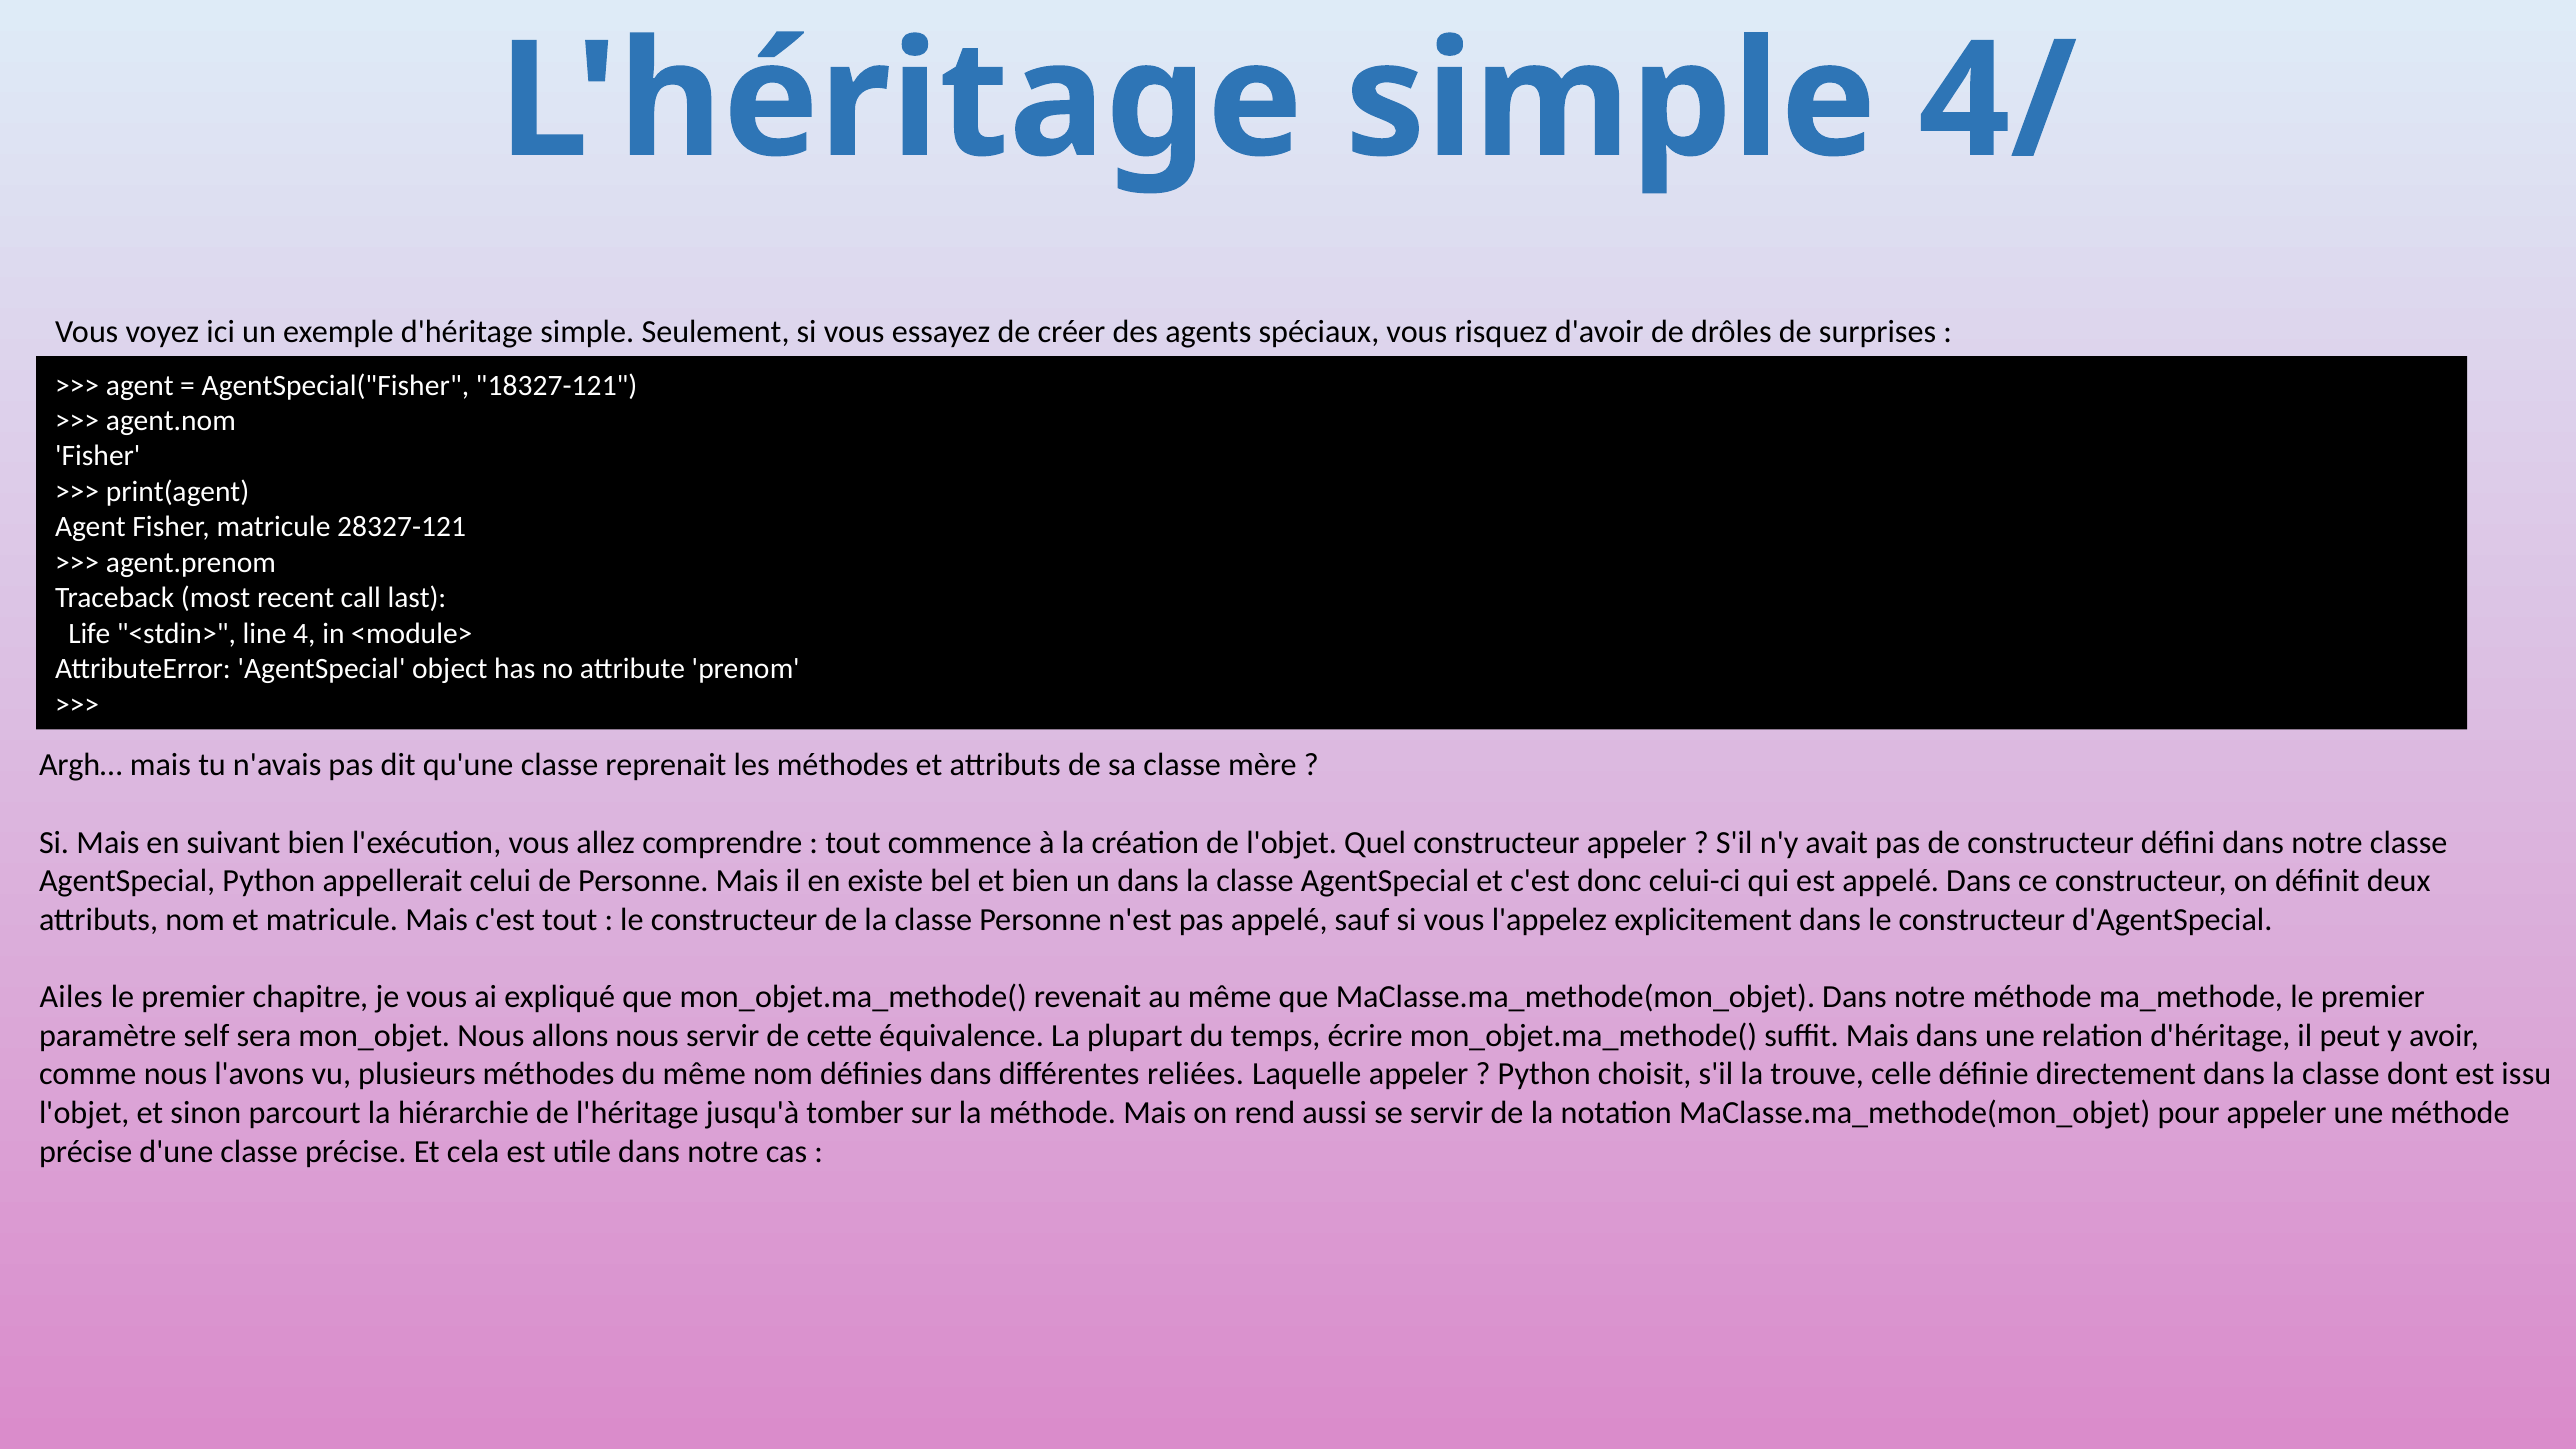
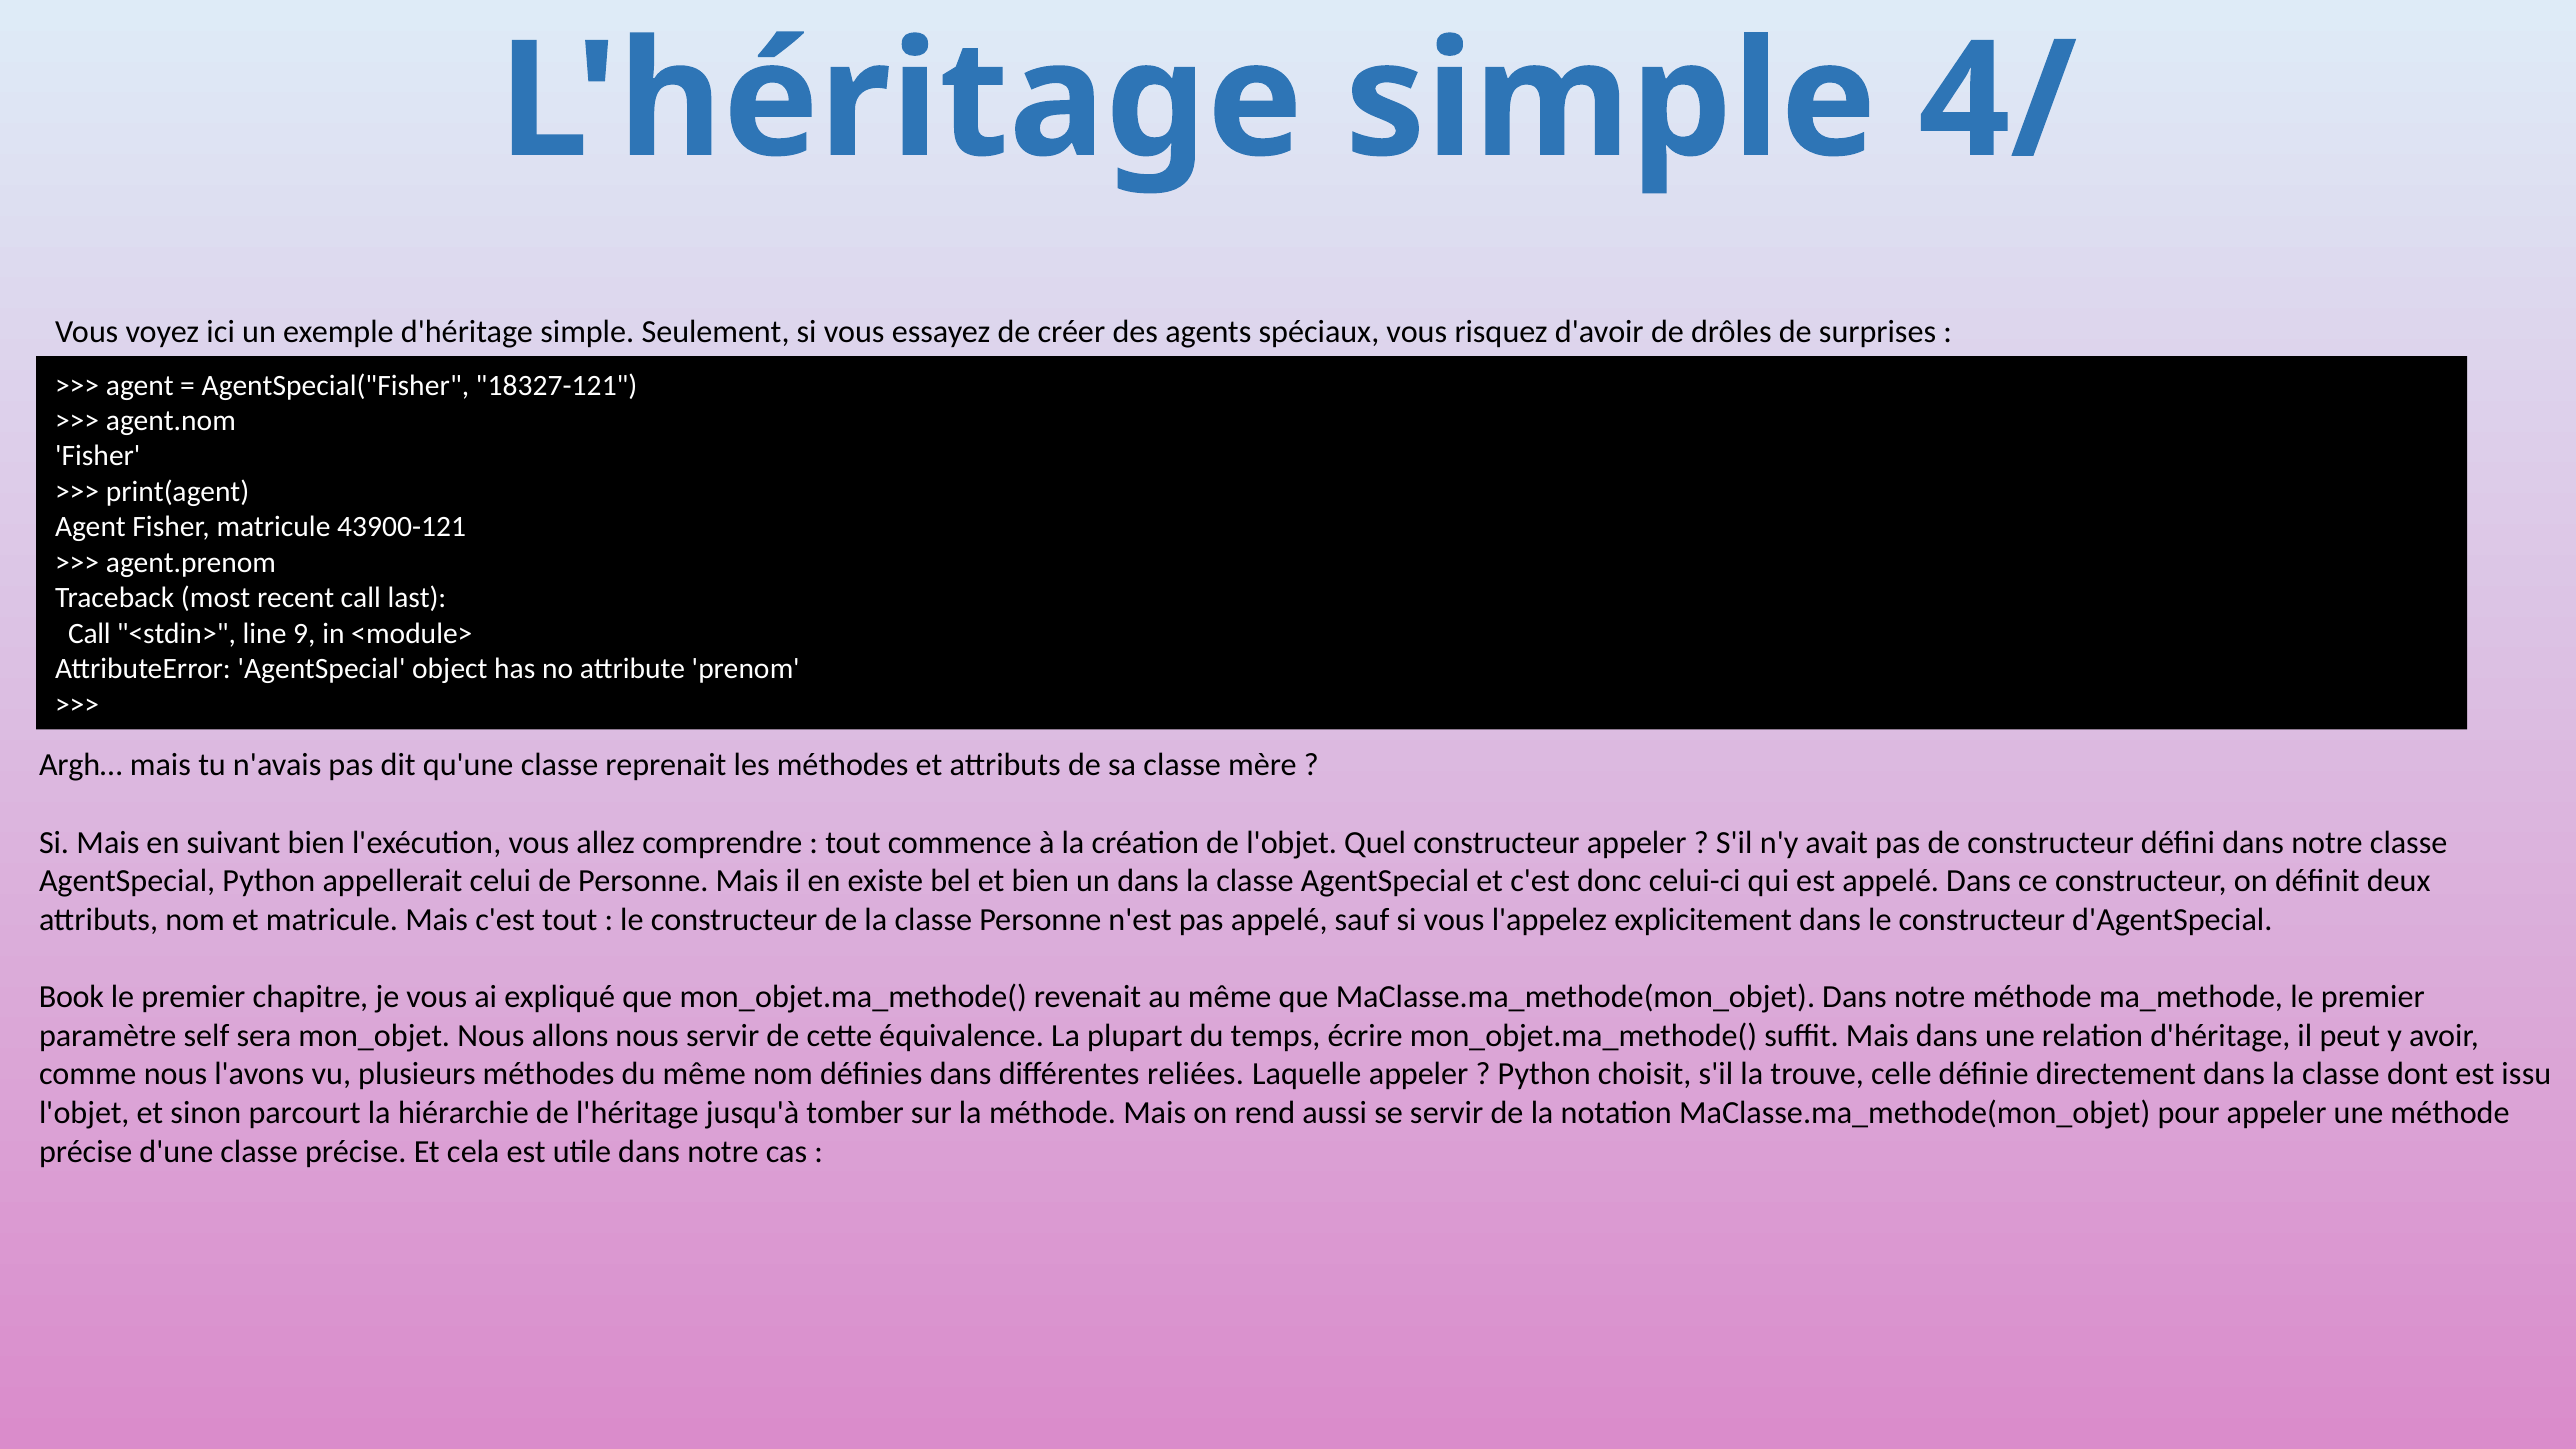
28327-121: 28327-121 -> 43900-121
Life at (89, 633): Life -> Call
4: 4 -> 9
Ailes: Ailes -> Book
